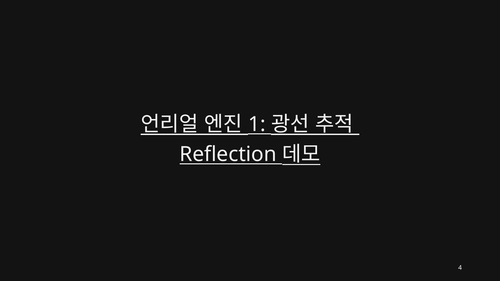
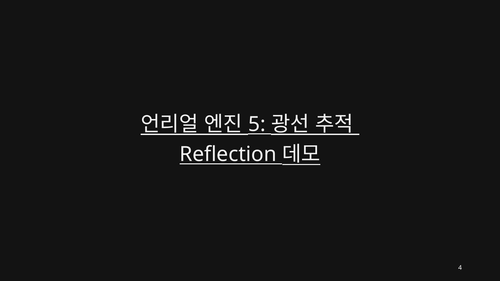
1: 1 -> 5
